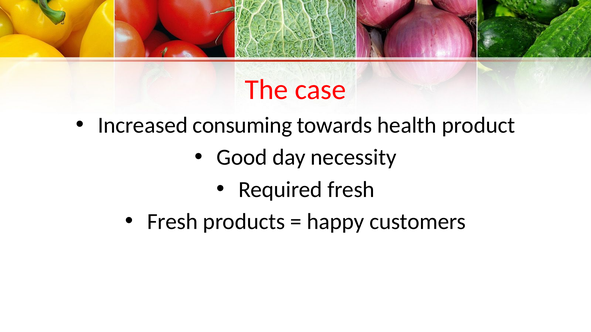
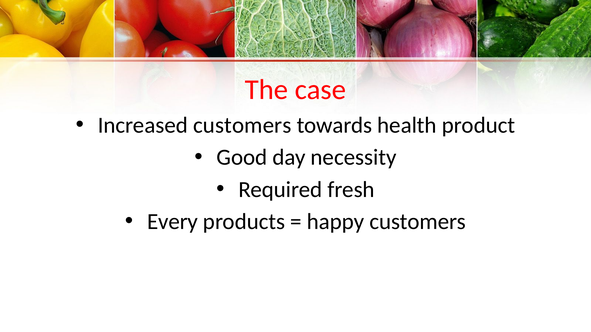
Increased consuming: consuming -> customers
Fresh at (172, 222): Fresh -> Every
